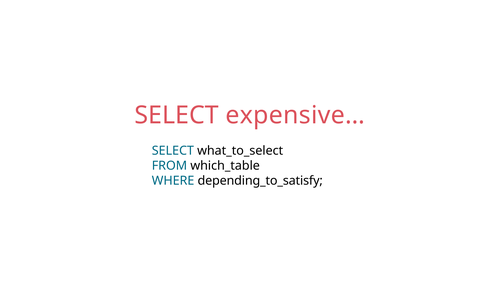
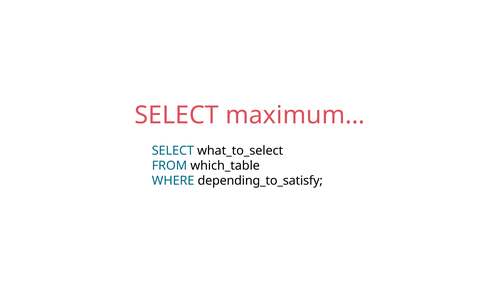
expensive…: expensive… -> maximum…
